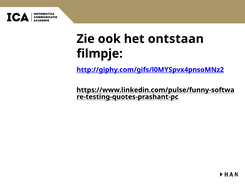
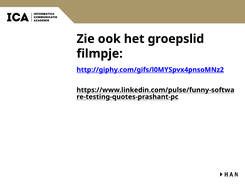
ontstaan: ontstaan -> groepslid
